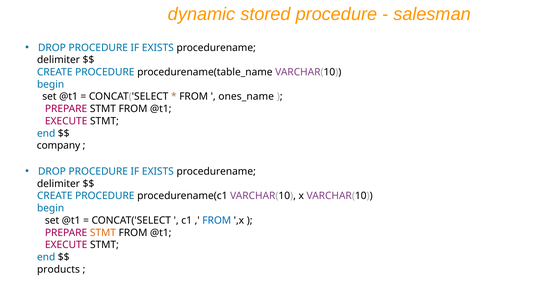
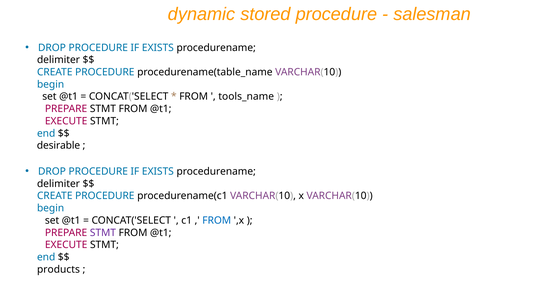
ones_name: ones_name -> tools_name
company: company -> desirable
STMT at (103, 232) colour: orange -> purple
